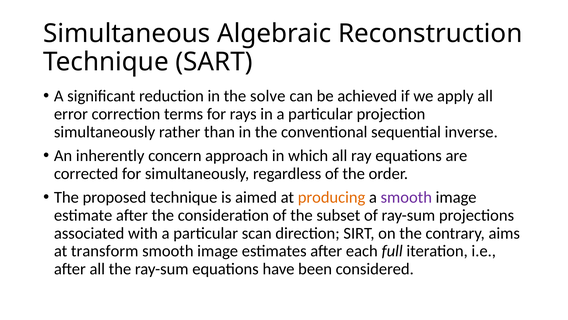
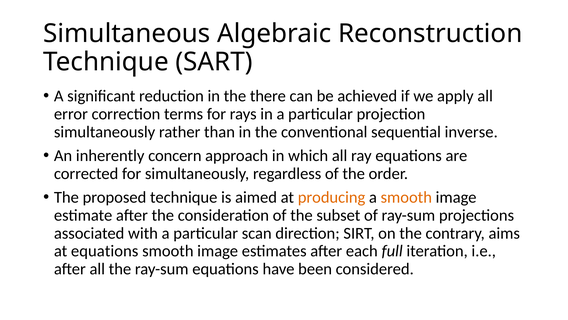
solve: solve -> there
smooth at (406, 197) colour: purple -> orange
at transform: transform -> equations
